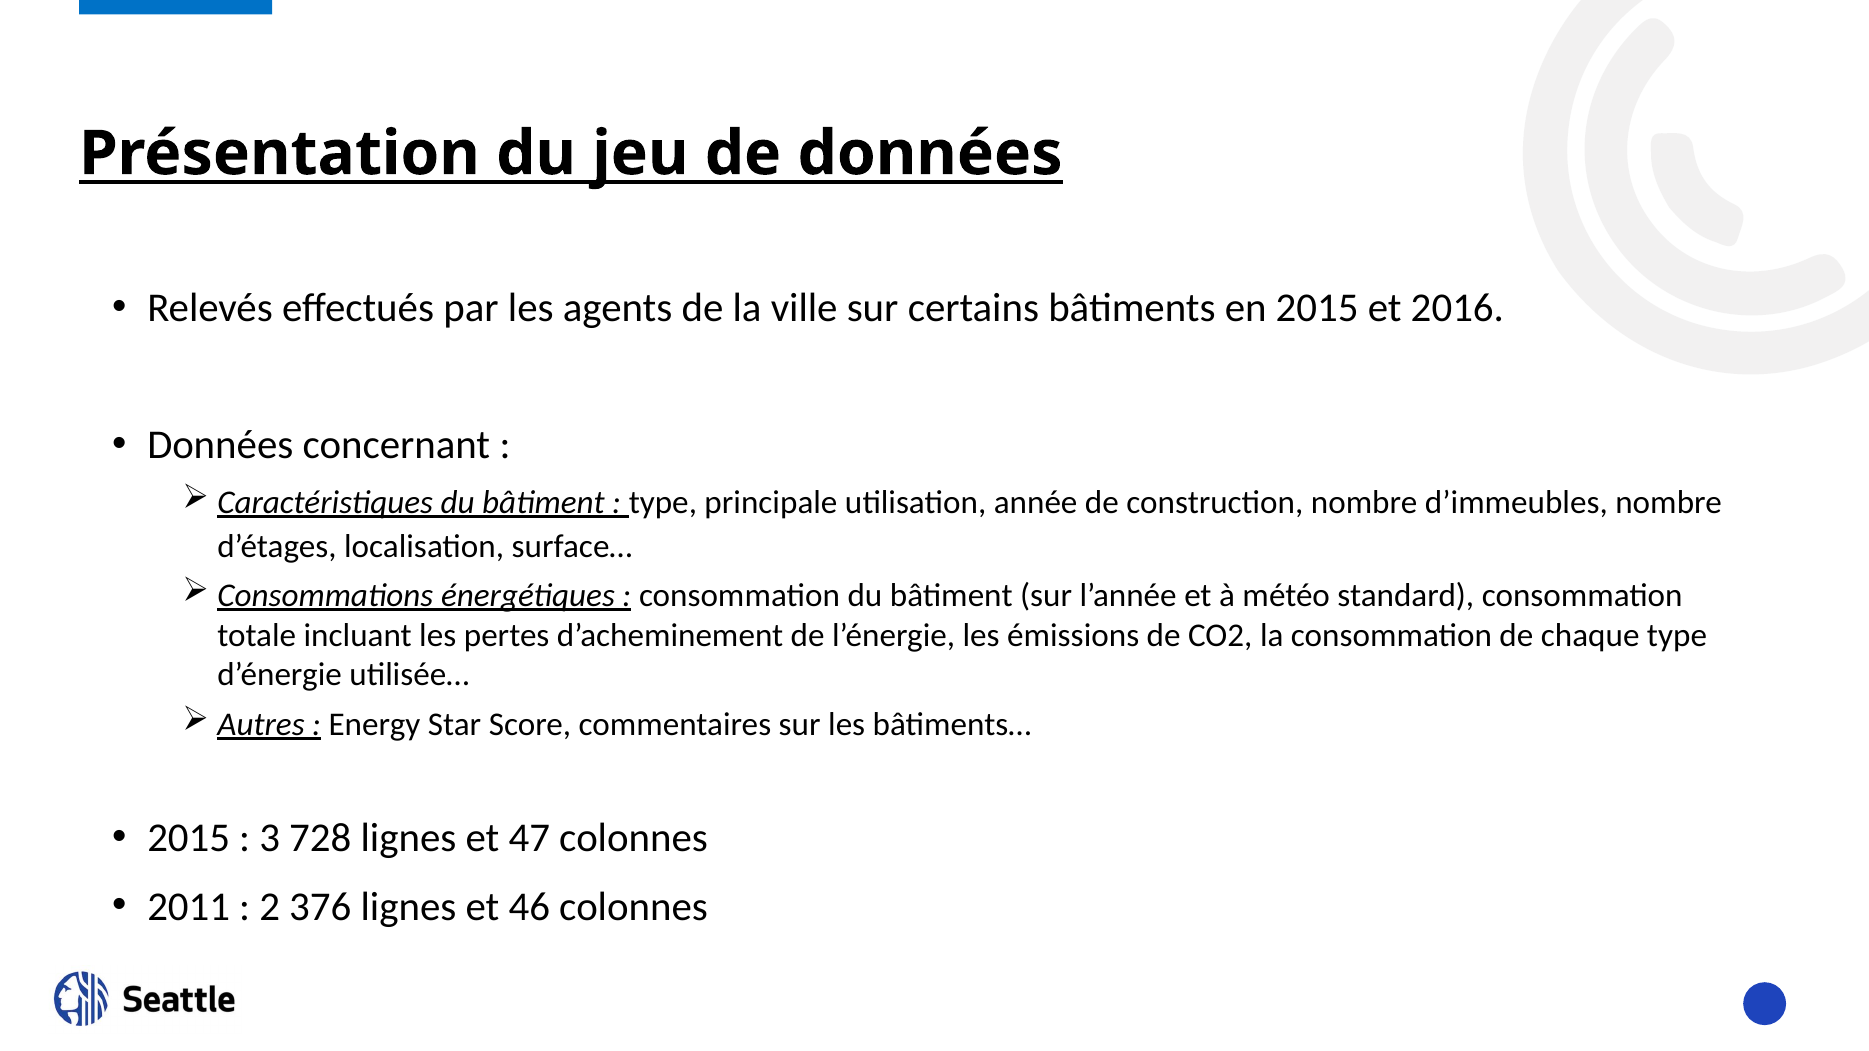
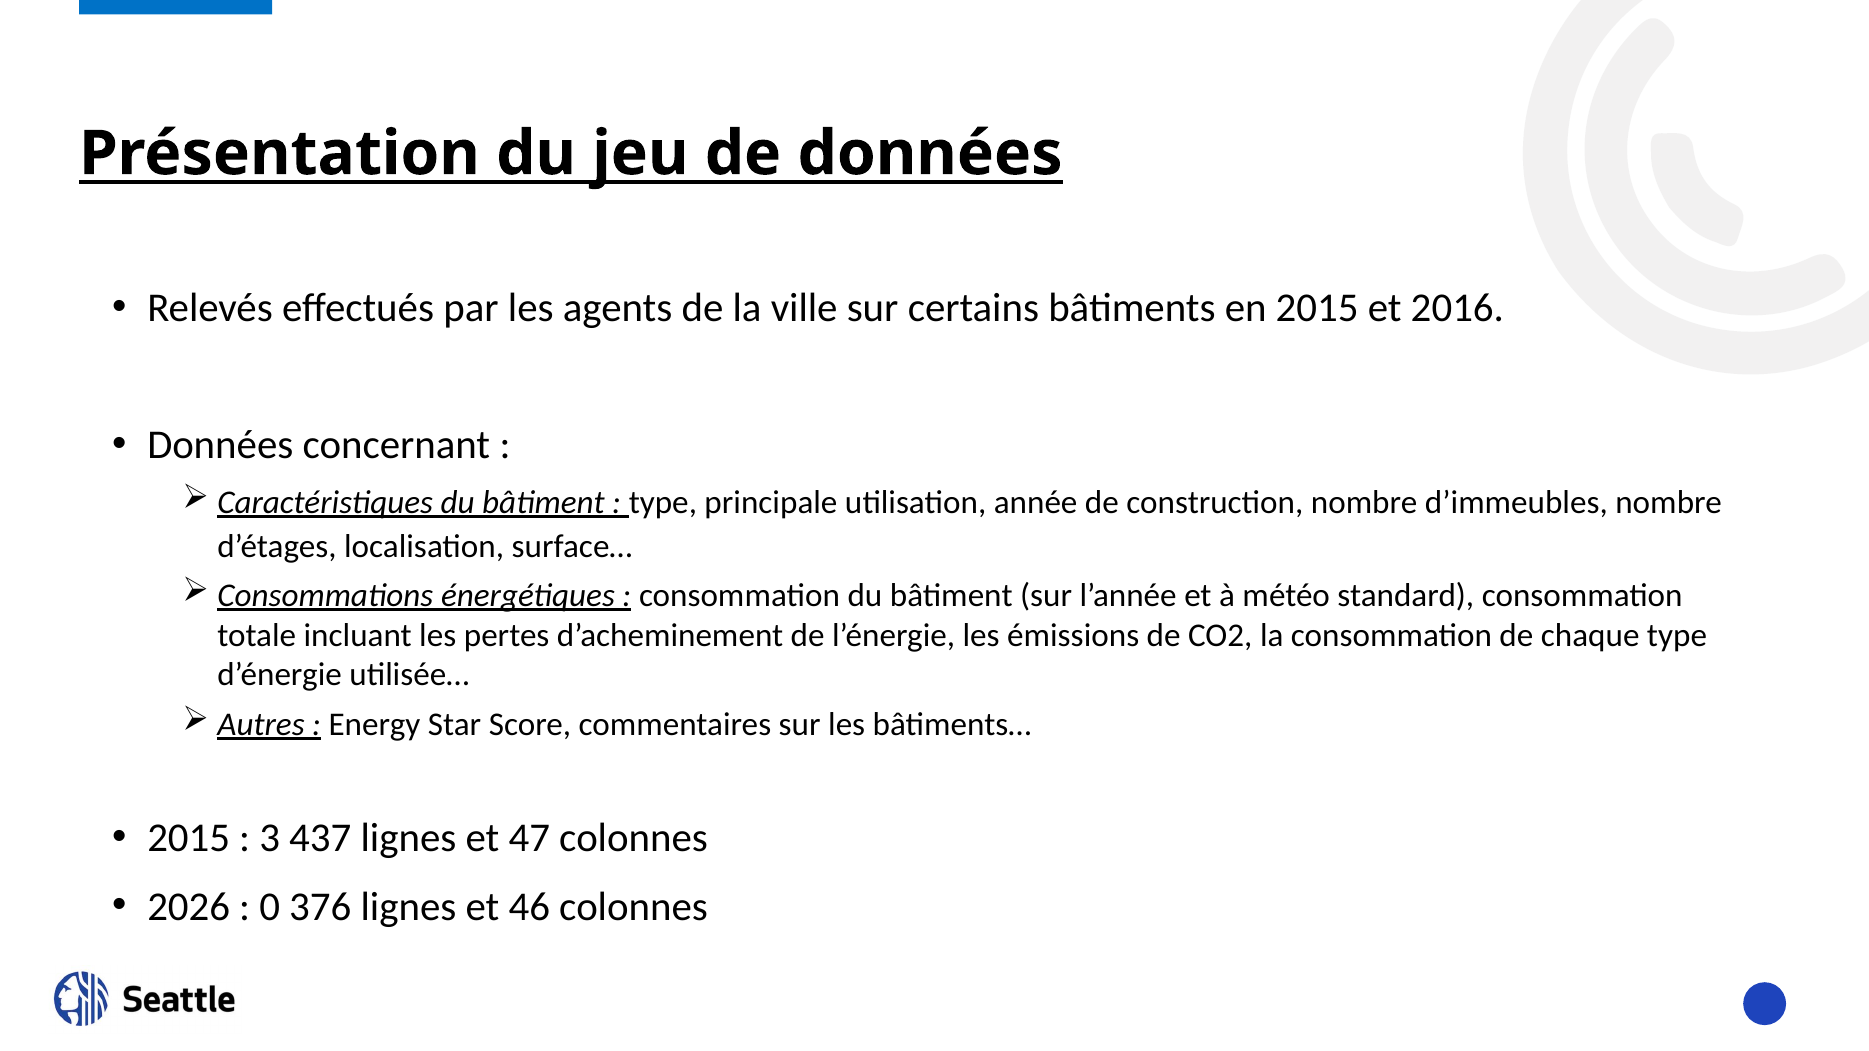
728: 728 -> 437
2011: 2011 -> 2026
2: 2 -> 0
